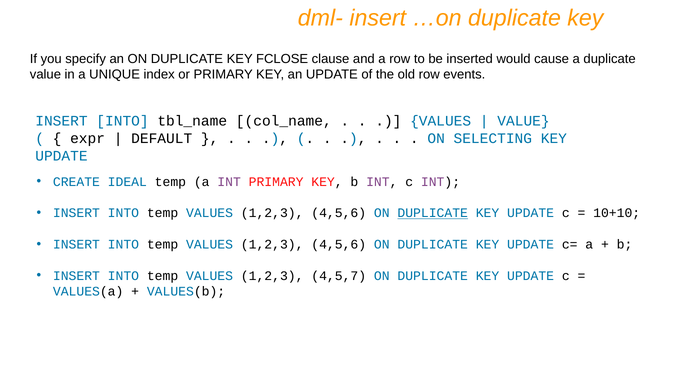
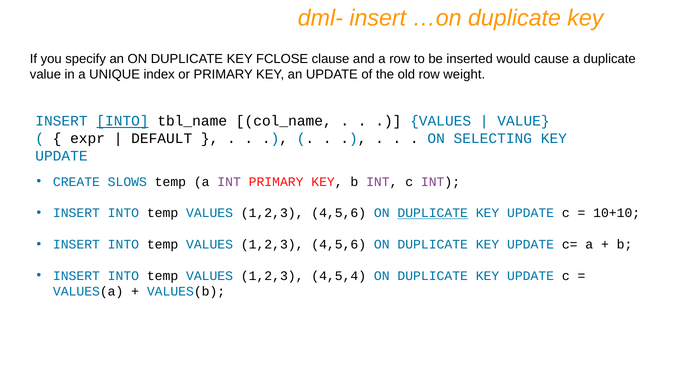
events: events -> weight
INTO at (123, 121) underline: none -> present
IDEAL: IDEAL -> SLOWS
4,5,7: 4,5,7 -> 4,5,4
